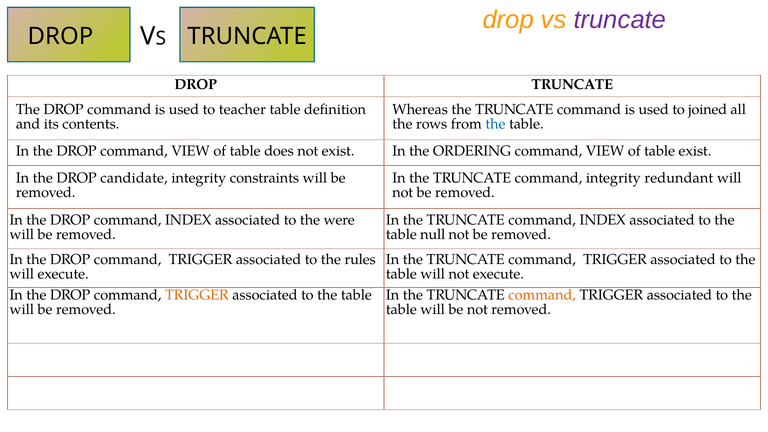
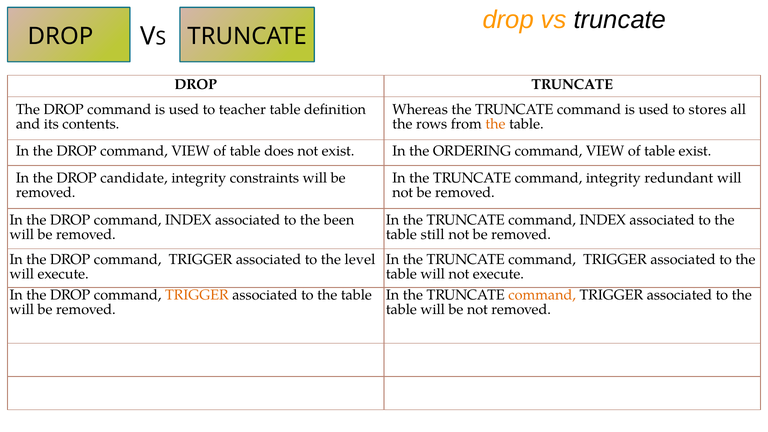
truncate at (620, 20) colour: purple -> black
joined: joined -> stores
the at (495, 124) colour: blue -> orange
were: were -> been
null: null -> still
rules: rules -> level
